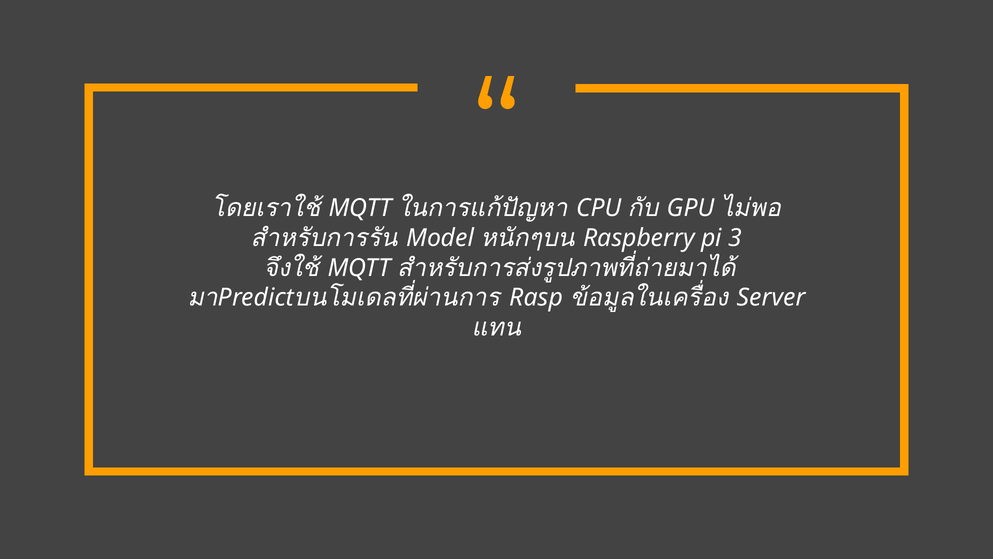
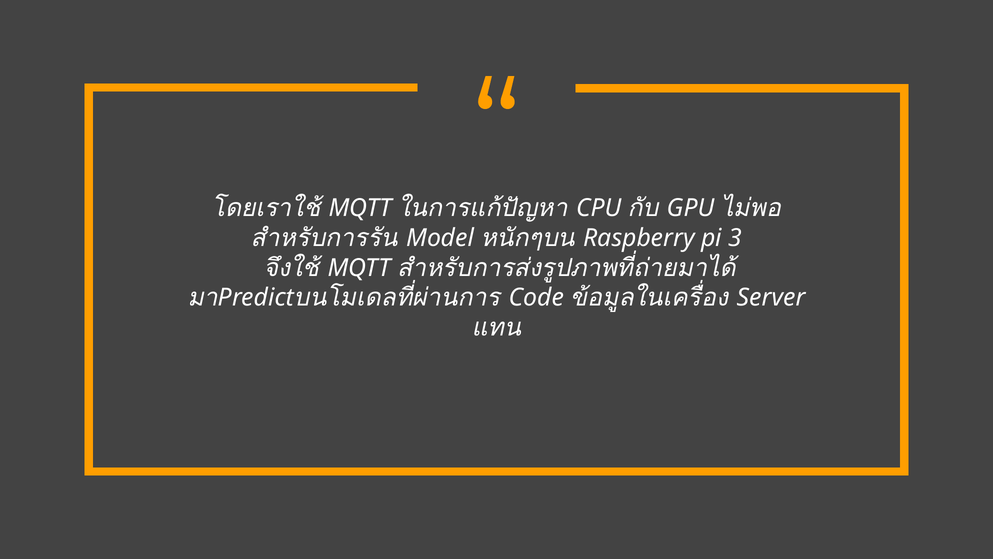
Rasp: Rasp -> Code
